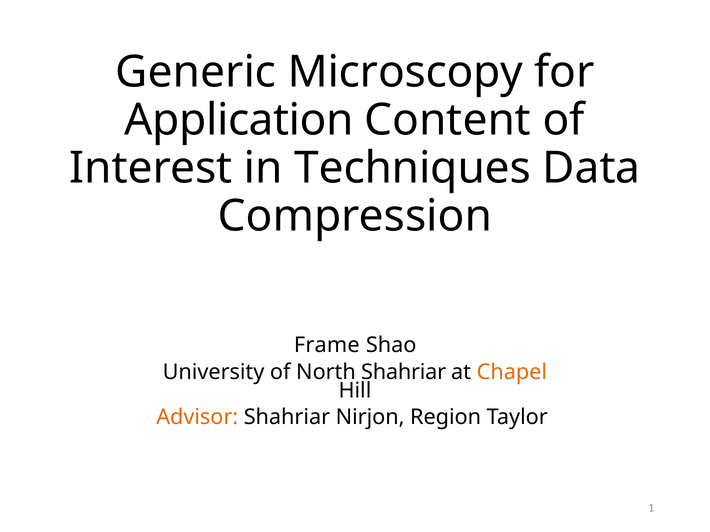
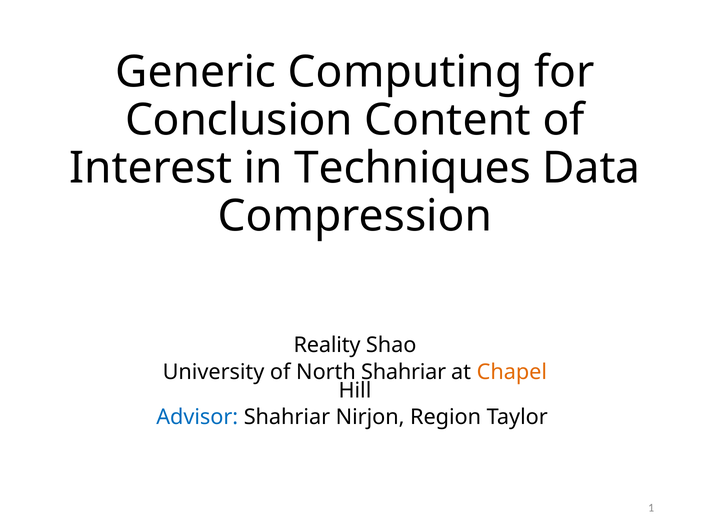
Microscopy: Microscopy -> Computing
Application: Application -> Conclusion
Frame: Frame -> Reality
Advisor colour: orange -> blue
